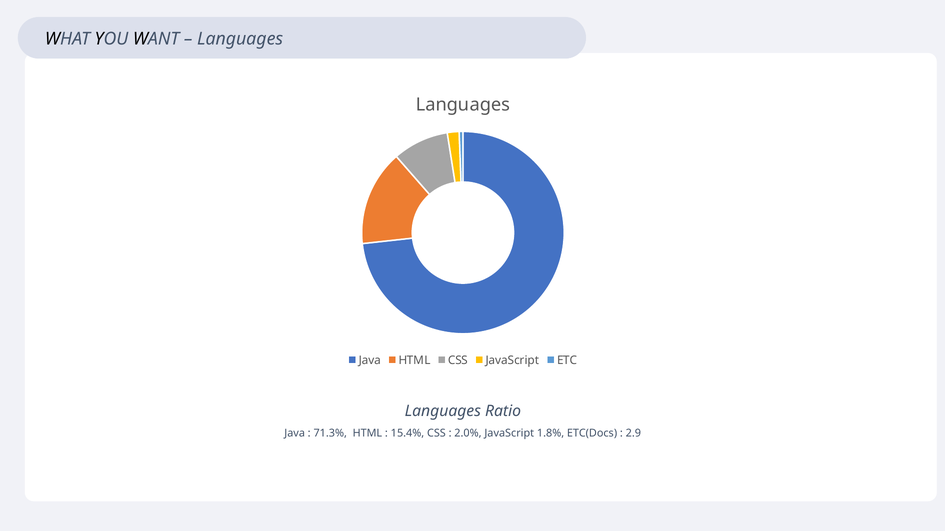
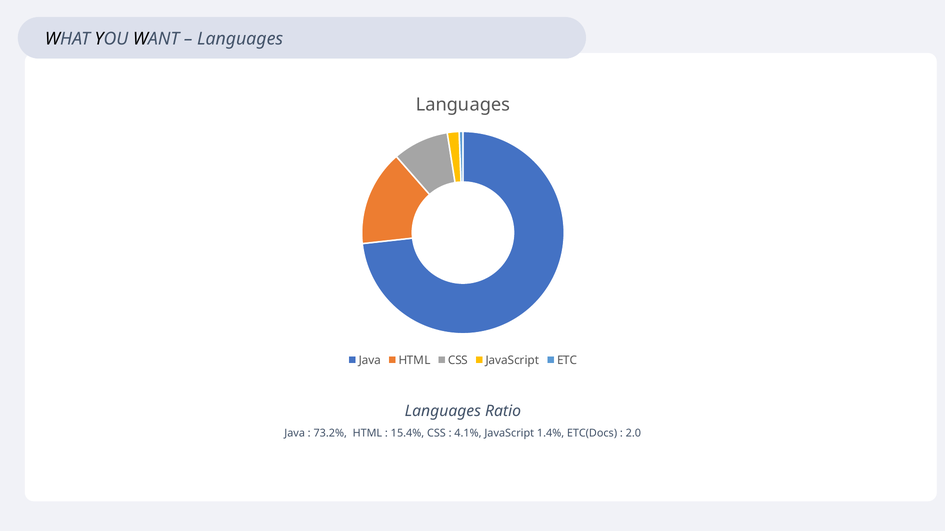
71.3%: 71.3% -> 73.2%
2.0%: 2.0% -> 4.1%
1.8%: 1.8% -> 1.4%
2.9: 2.9 -> 2.0
